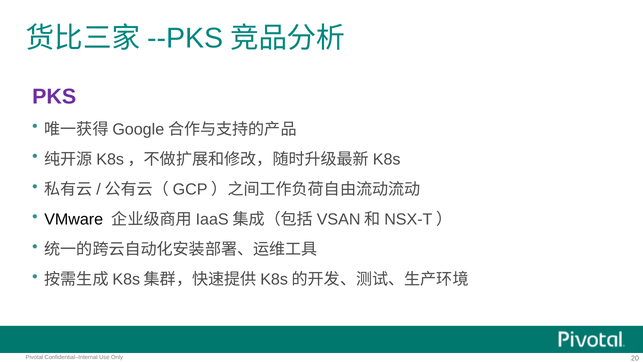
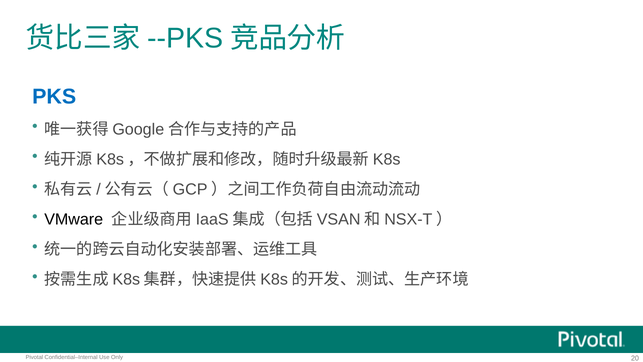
PKS colour: purple -> blue
